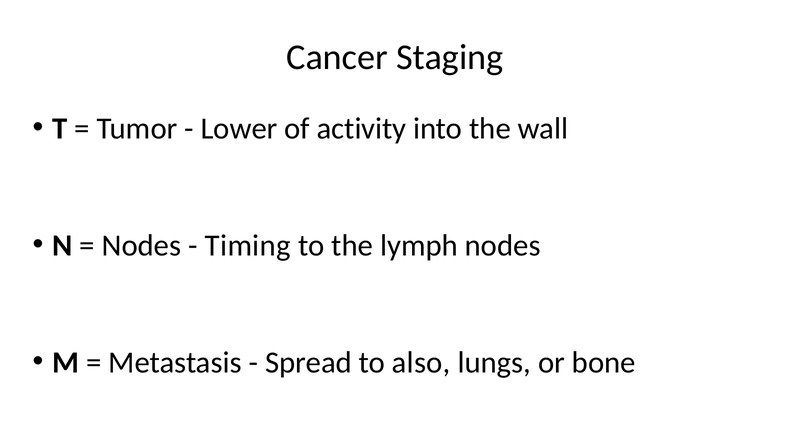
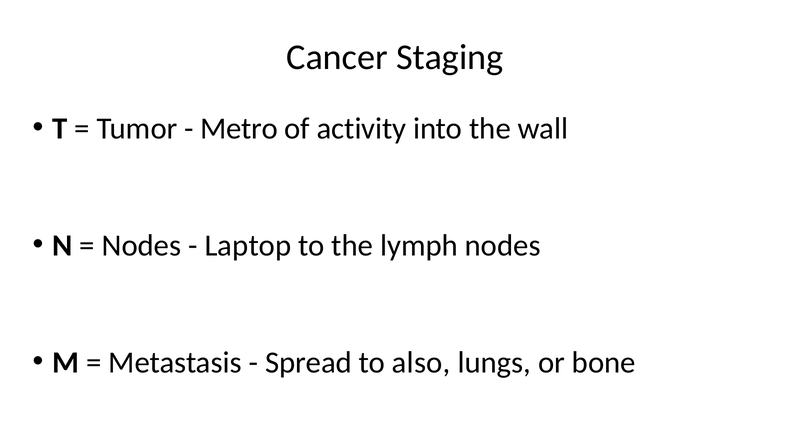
Lower: Lower -> Metro
Timing: Timing -> Laptop
